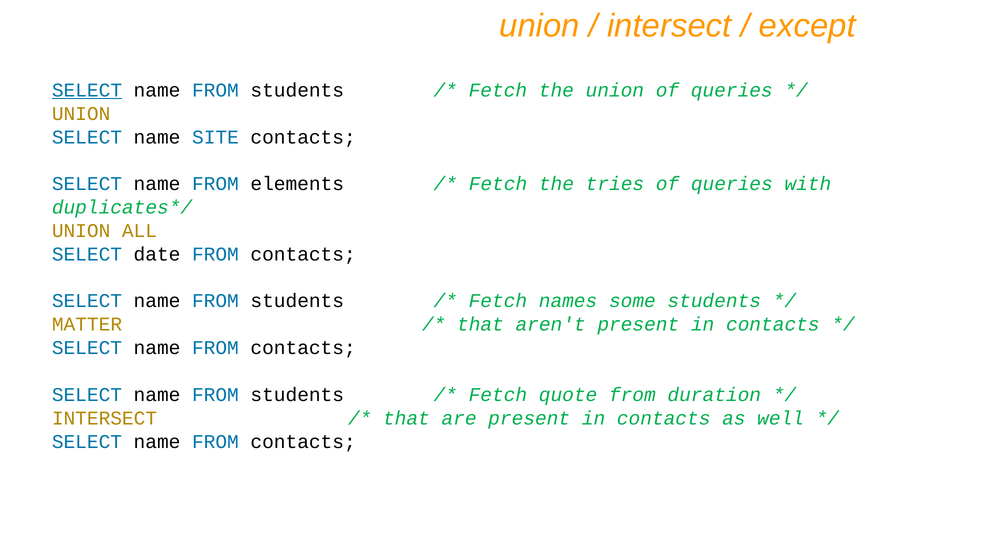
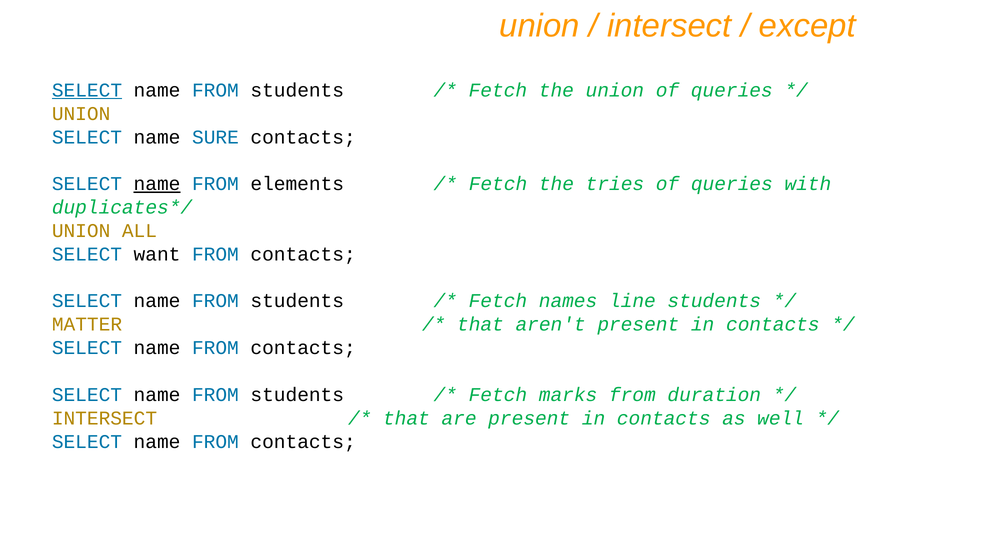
SITE: SITE -> SURE
name at (157, 184) underline: none -> present
date: date -> want
some: some -> line
quote: quote -> marks
